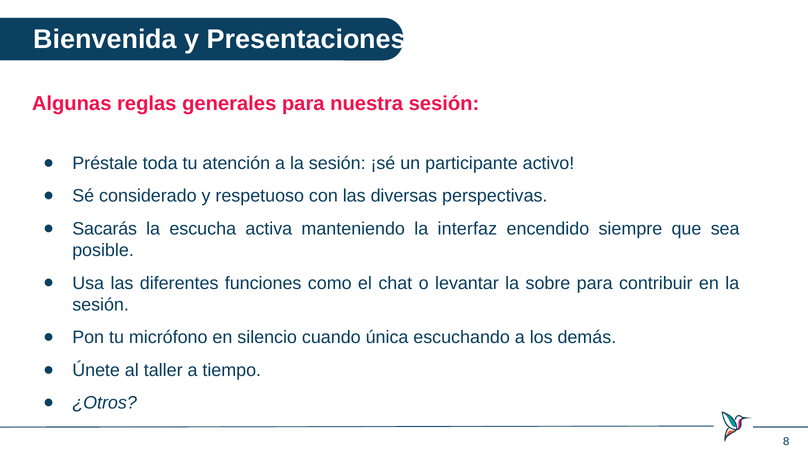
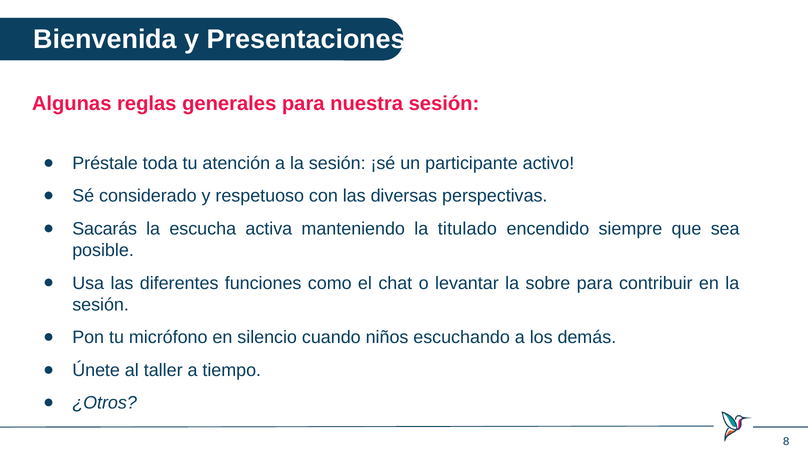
interfaz: interfaz -> titulado
única: única -> niños
